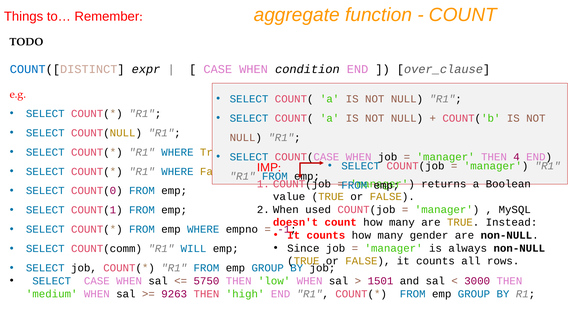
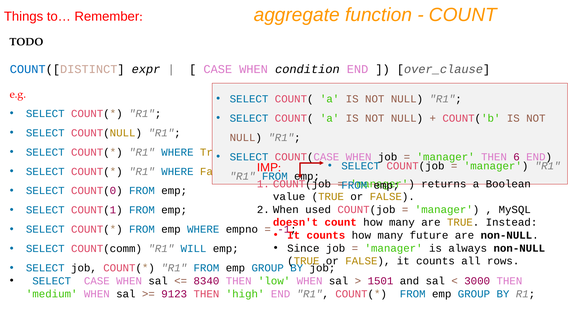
4: 4 -> 6
gender: gender -> future
5750: 5750 -> 8340
9263: 9263 -> 9123
